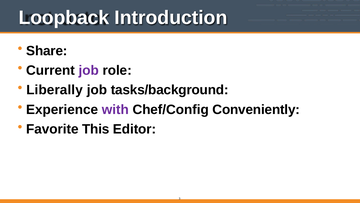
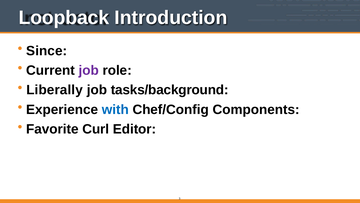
Share: Share -> Since
with colour: purple -> blue
Conveniently: Conveniently -> Components
This: This -> Curl
